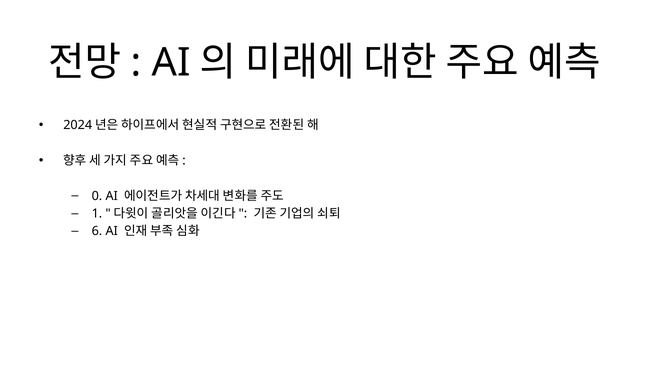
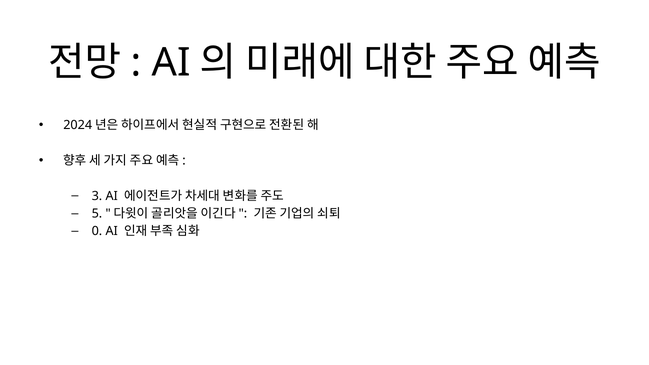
0: 0 -> 3
1: 1 -> 5
6: 6 -> 0
